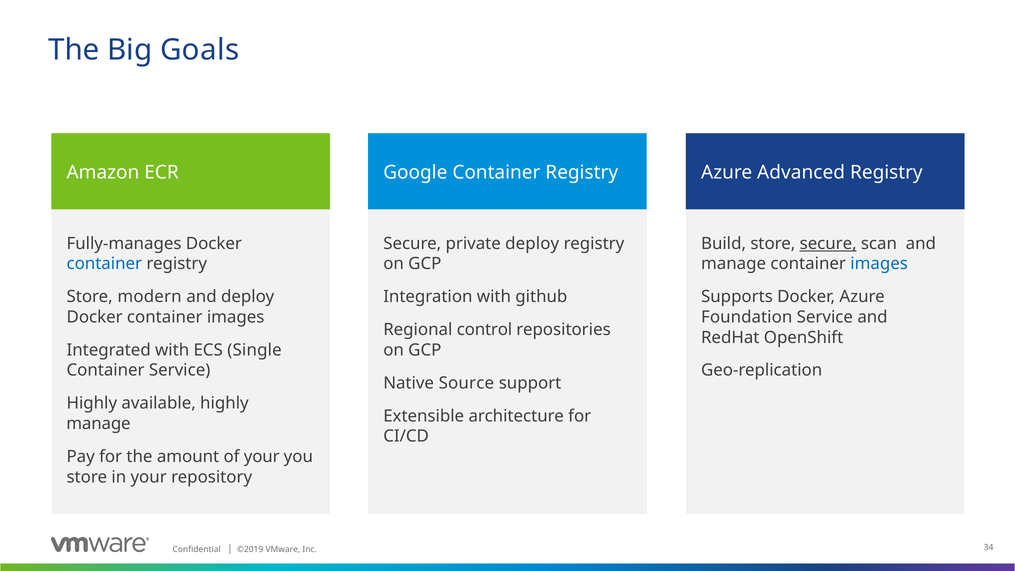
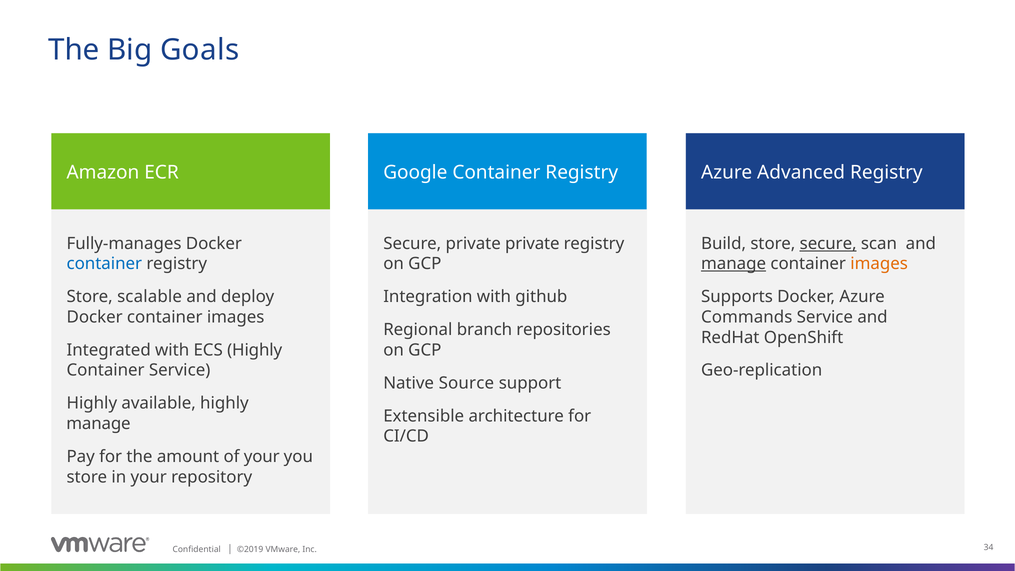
private deploy: deploy -> private
manage at (734, 264) underline: none -> present
images at (879, 264) colour: blue -> orange
modern: modern -> scalable
Foundation: Foundation -> Commands
control: control -> branch
ECS Single: Single -> Highly
